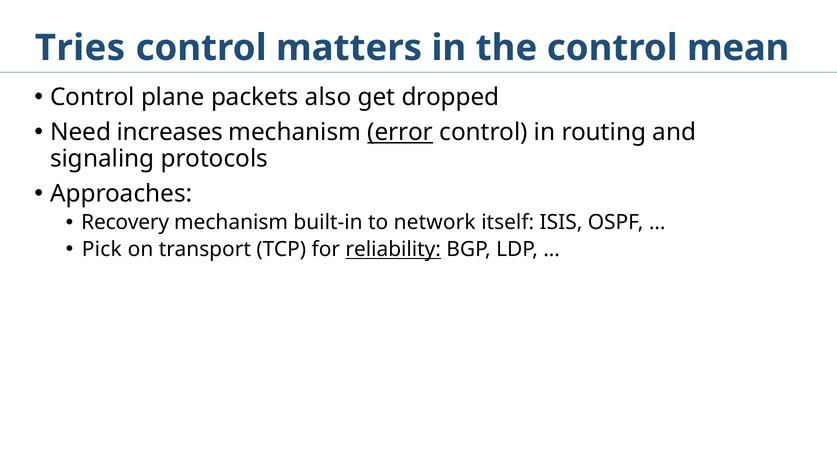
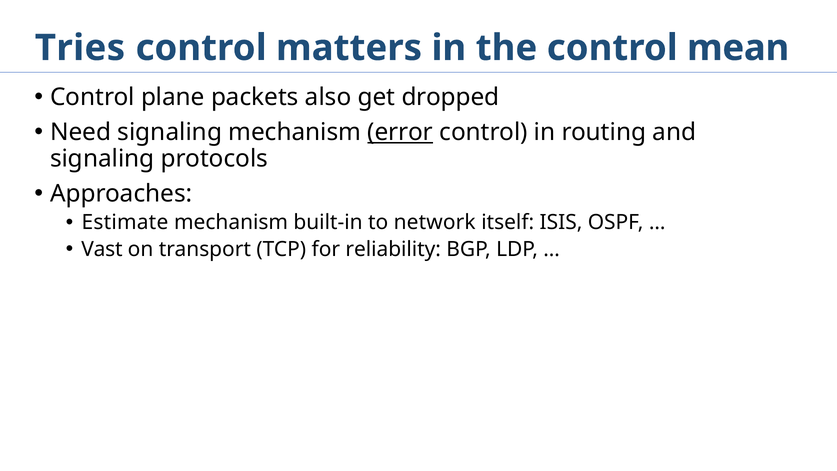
Need increases: increases -> signaling
Recovery: Recovery -> Estimate
Pick: Pick -> Vast
reliability underline: present -> none
